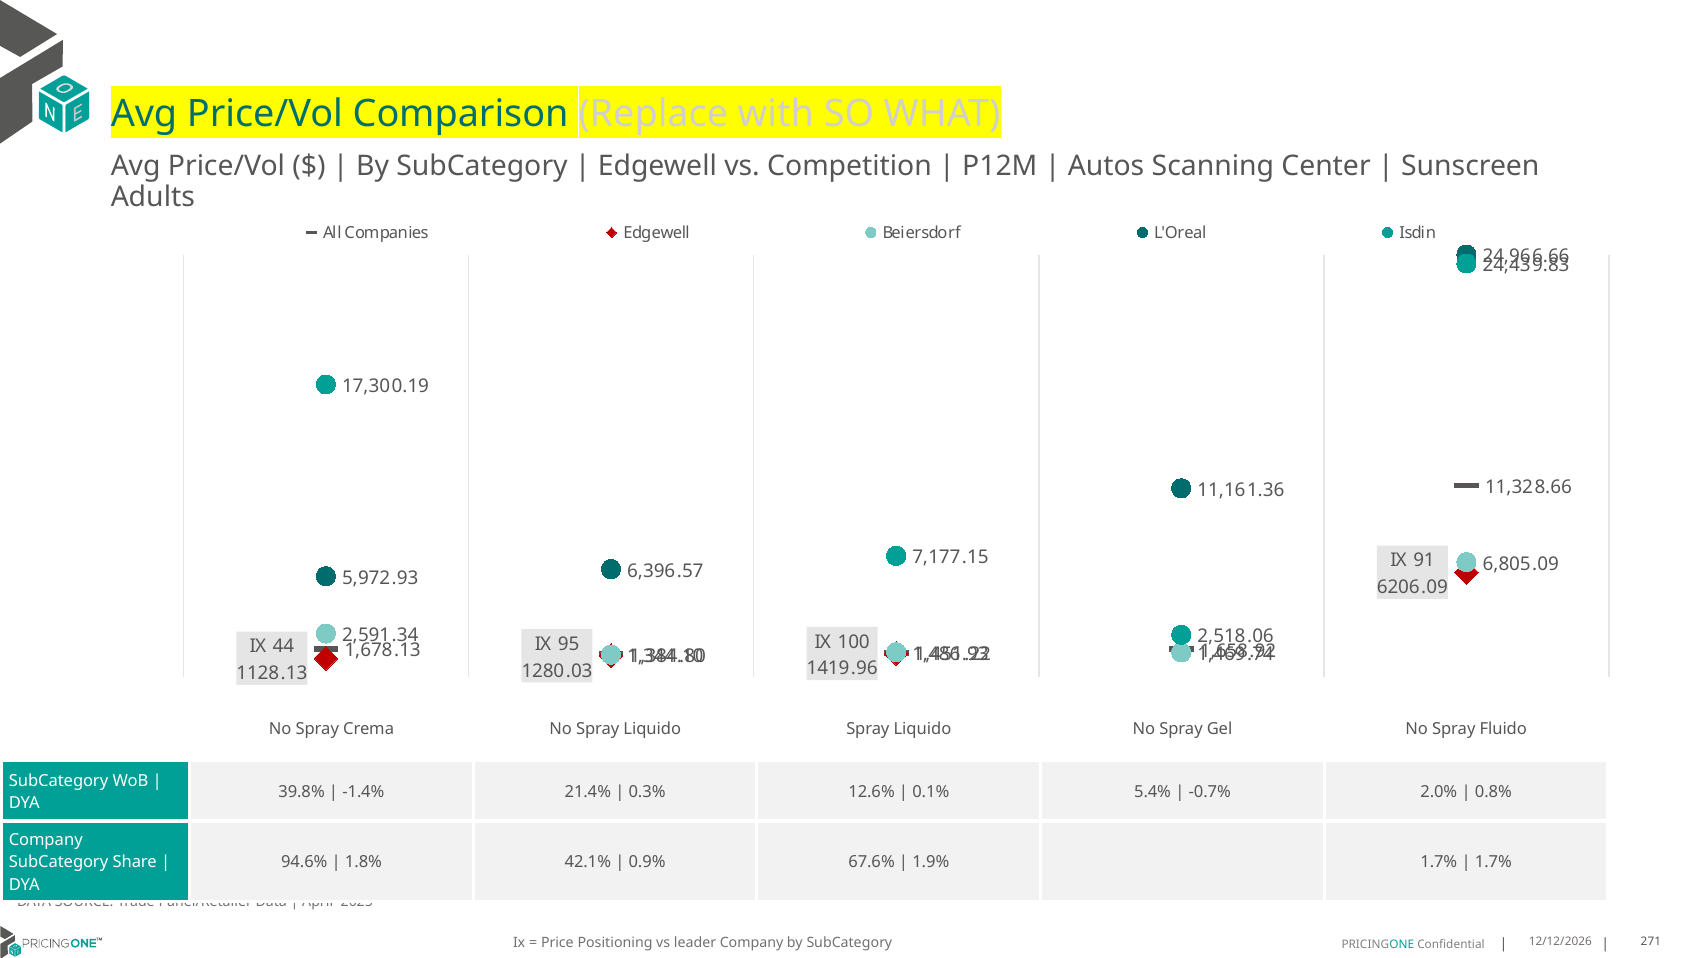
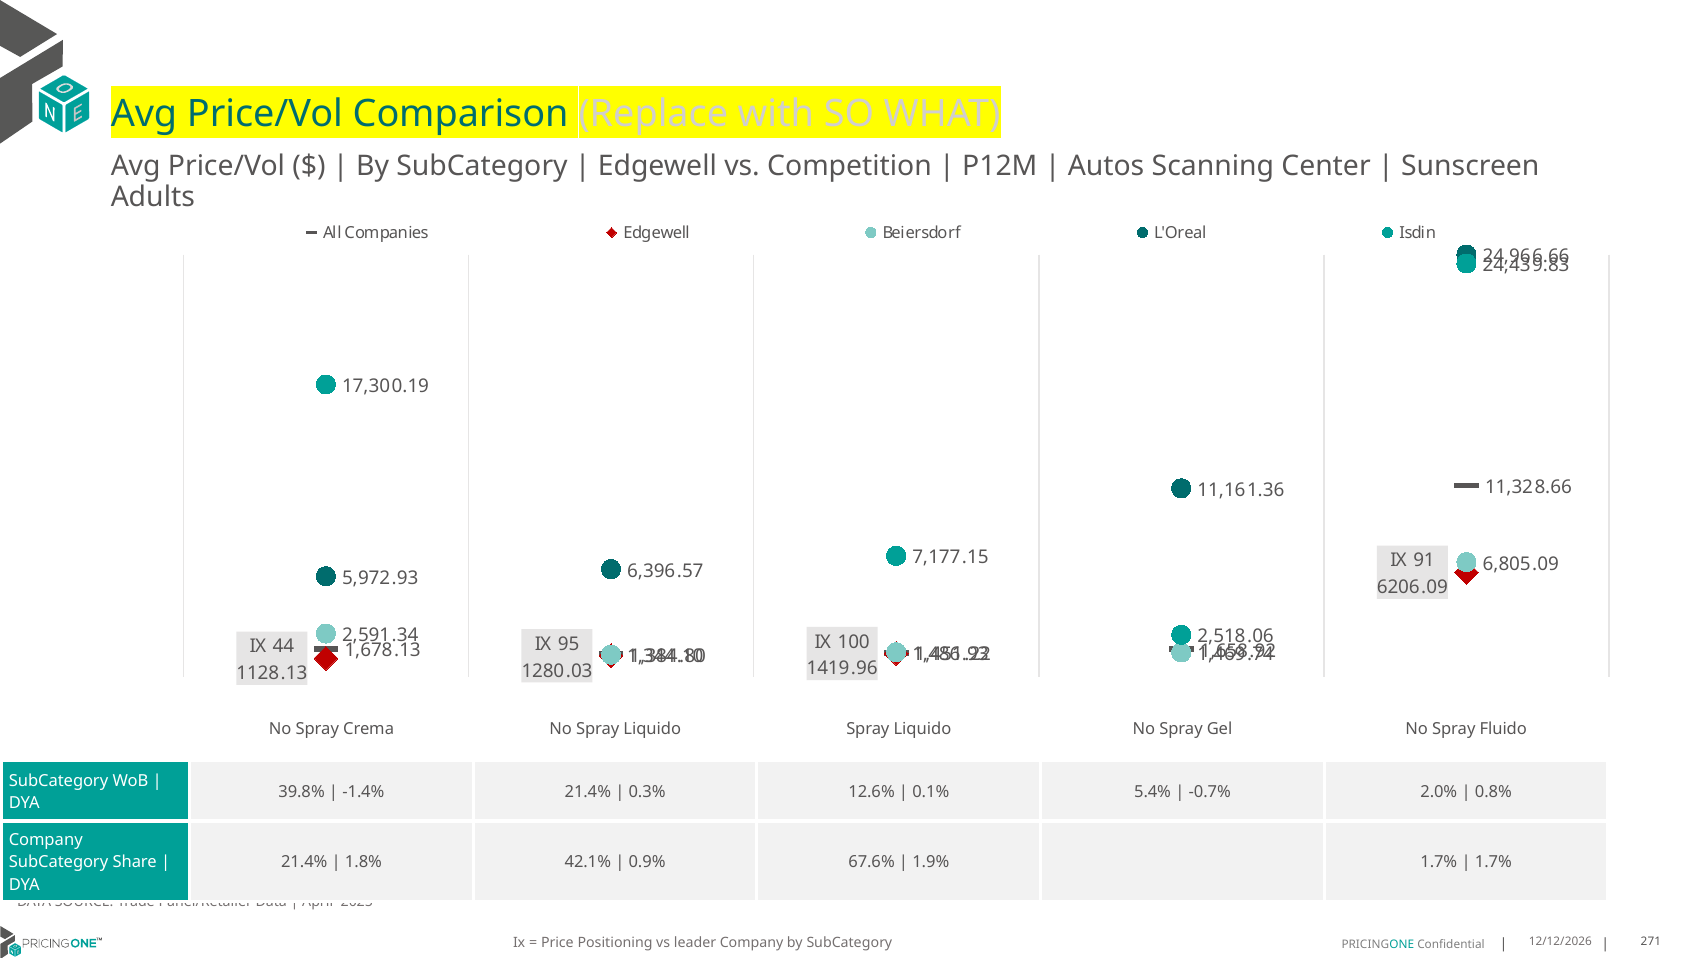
94.6% at (304, 862): 94.6% -> 21.4%
